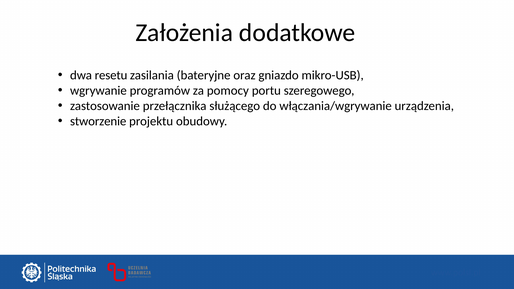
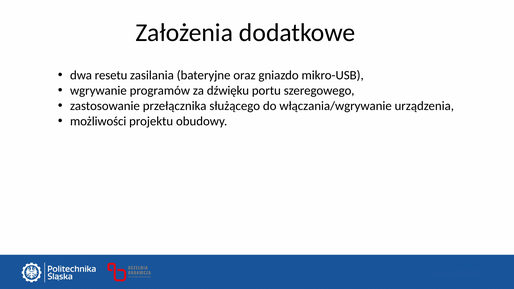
pomocy: pomocy -> dźwięku
stworzenie: stworzenie -> możliwości
